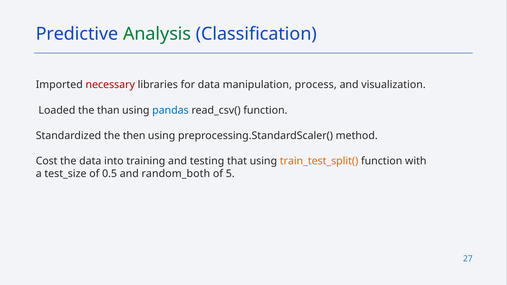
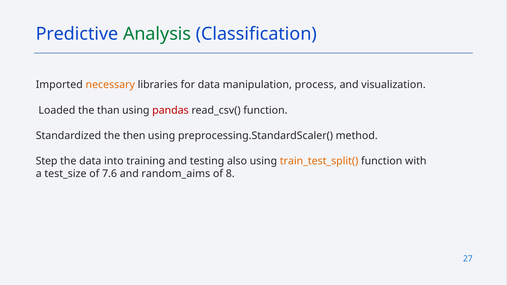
necessary colour: red -> orange
pandas colour: blue -> red
Cost: Cost -> Step
that: that -> also
0.5: 0.5 -> 7.6
random_both: random_both -> random_aims
5: 5 -> 8
